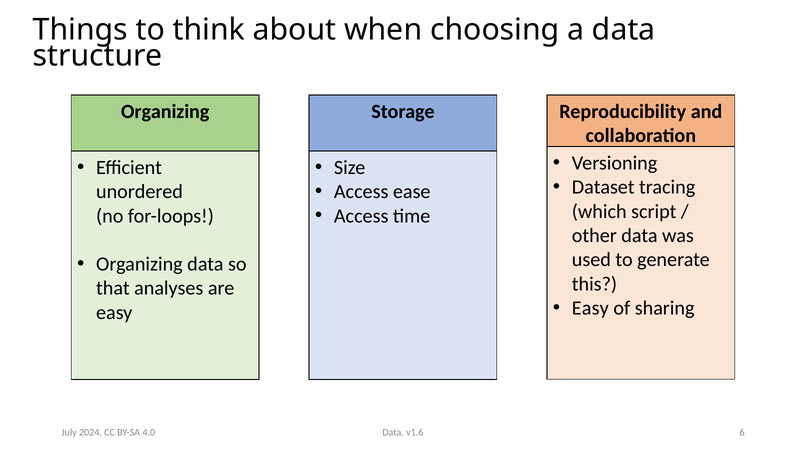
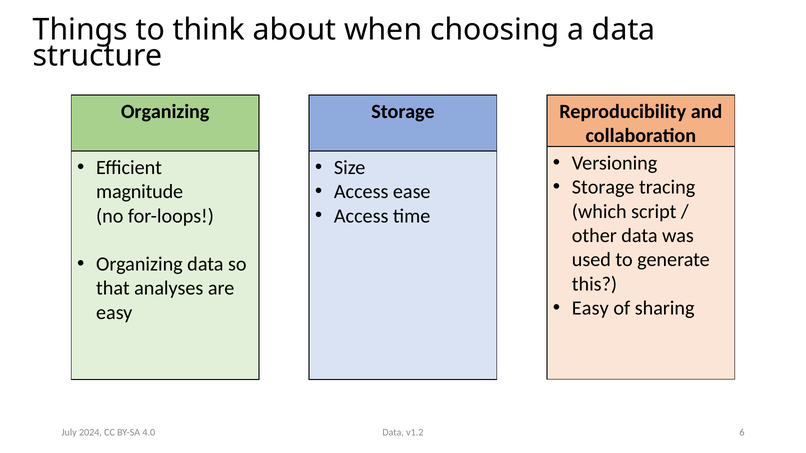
Dataset at (603, 187): Dataset -> Storage
unordered: unordered -> magnitude
v1.6: v1.6 -> v1.2
